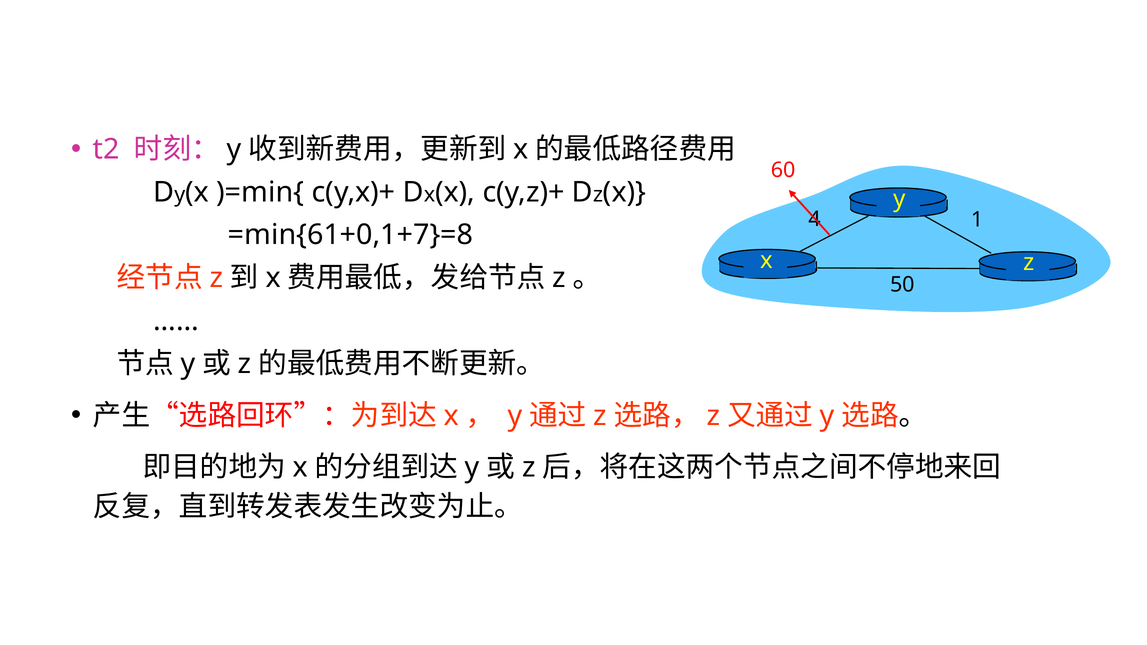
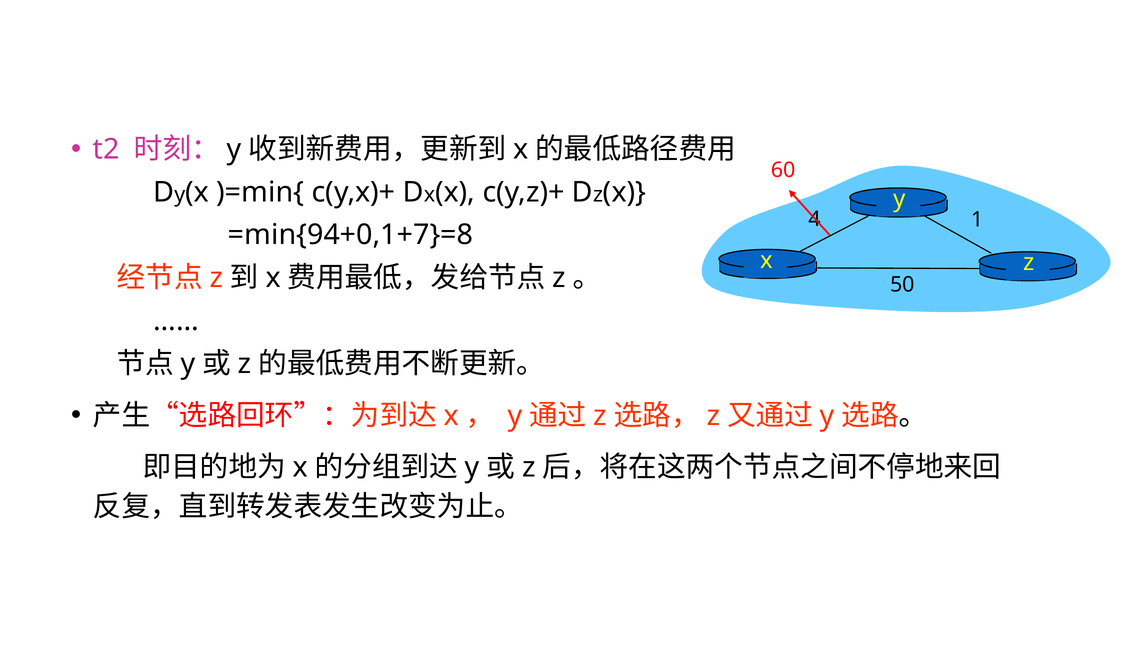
=min{61+0,1+7}=8: =min{61+0,1+7}=8 -> =min{94+0,1+7}=8
